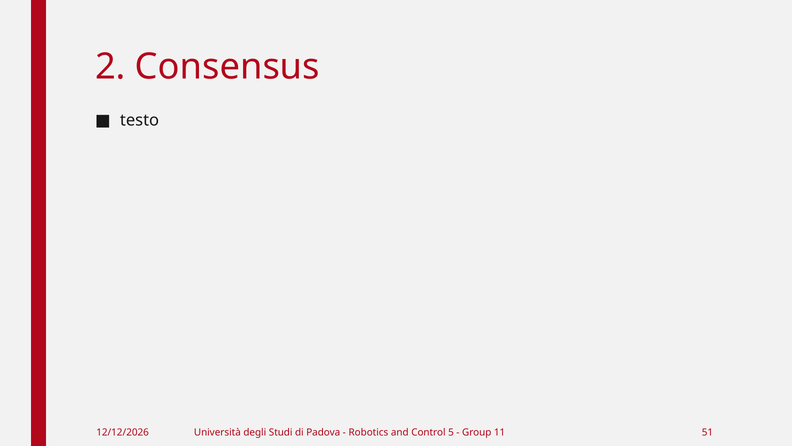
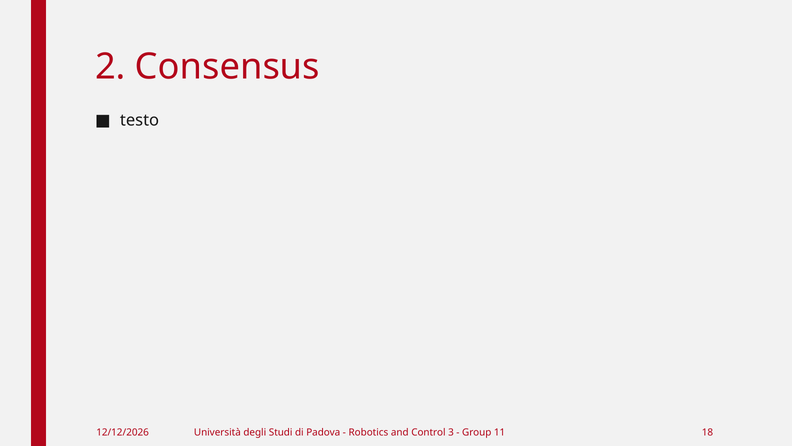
5: 5 -> 3
51: 51 -> 18
